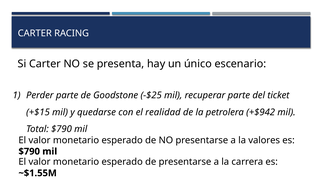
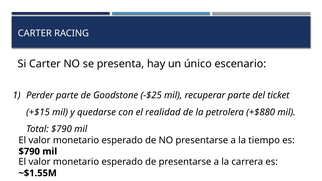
+$942: +$942 -> +$880
valores: valores -> tiempo
